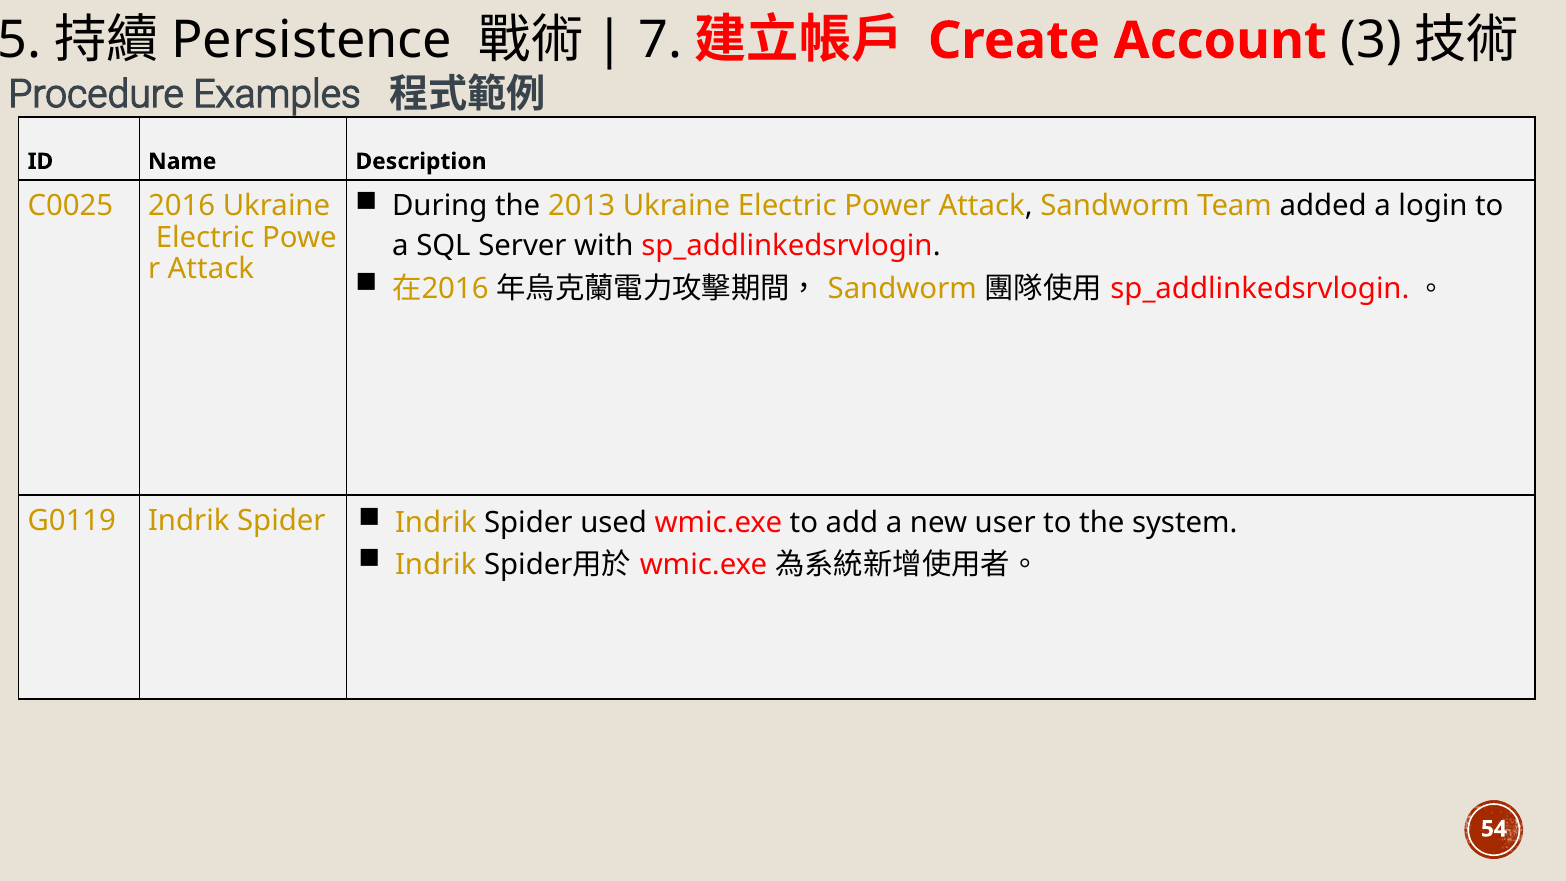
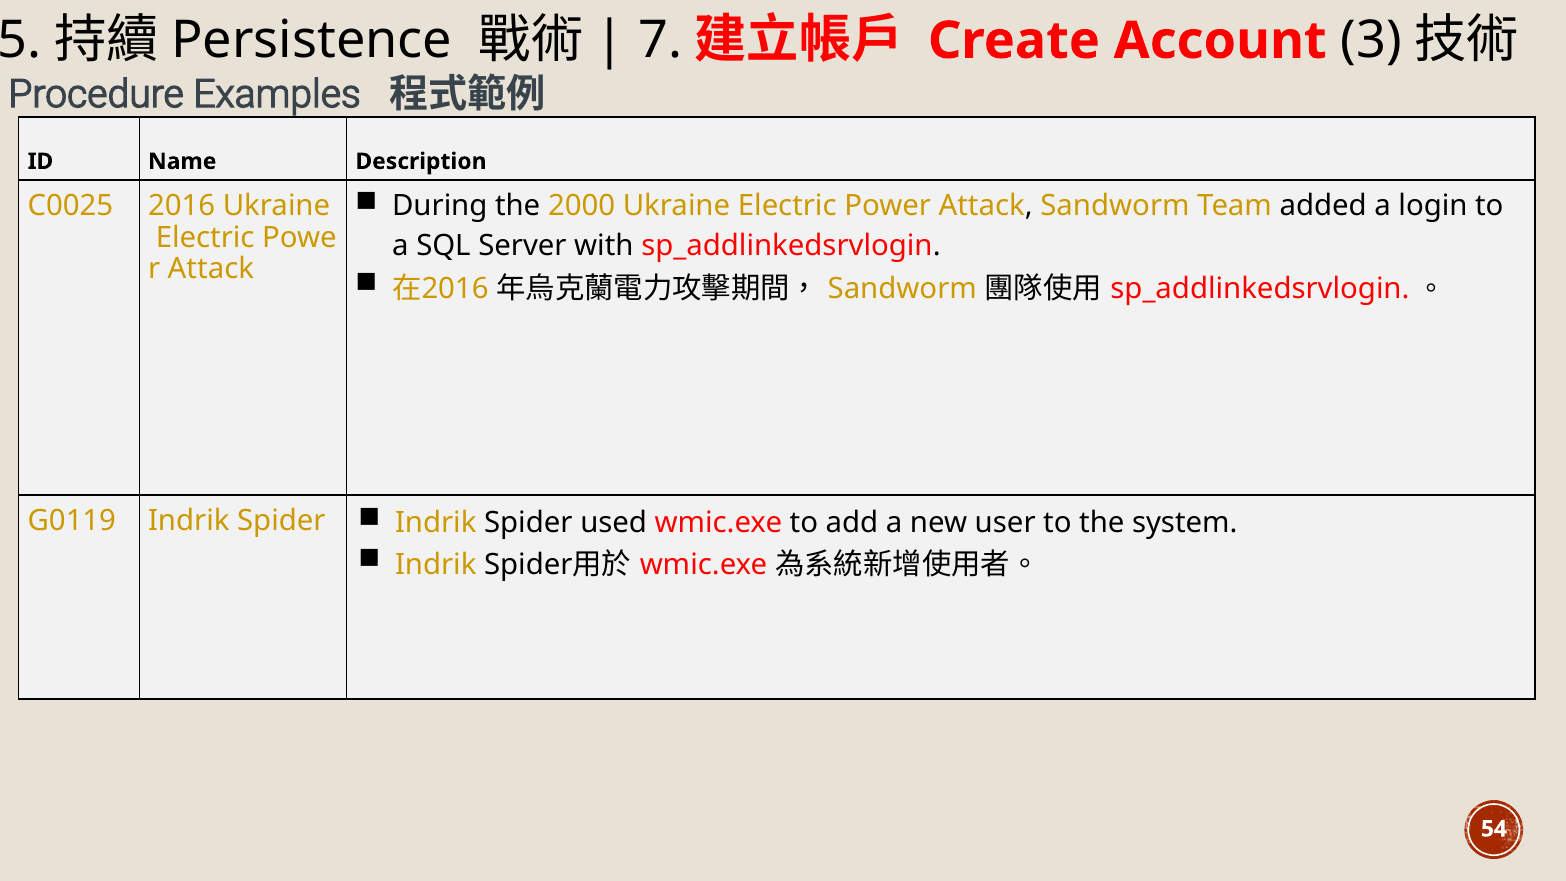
2013: 2013 -> 2000
